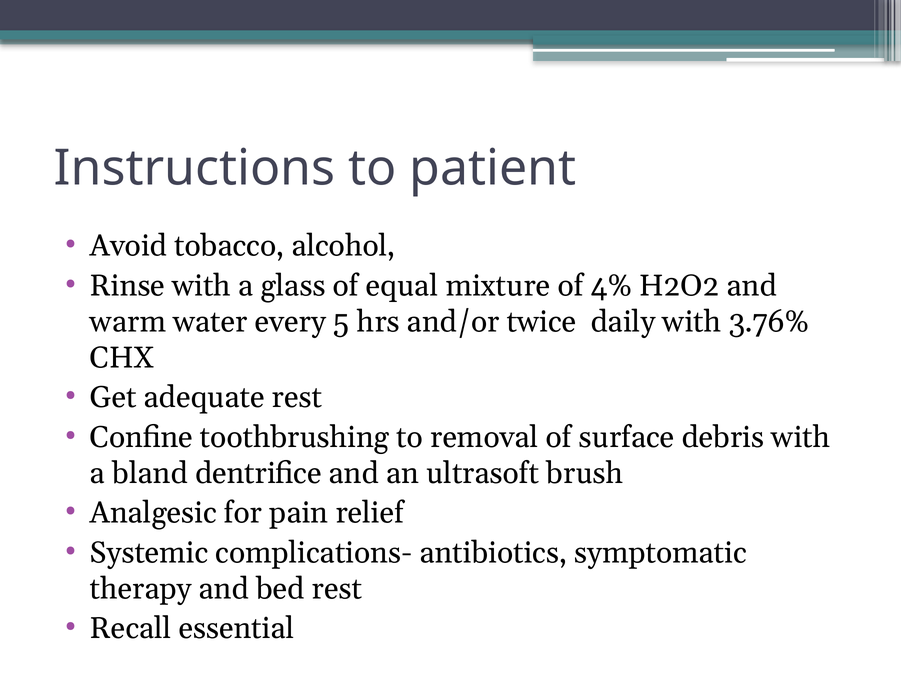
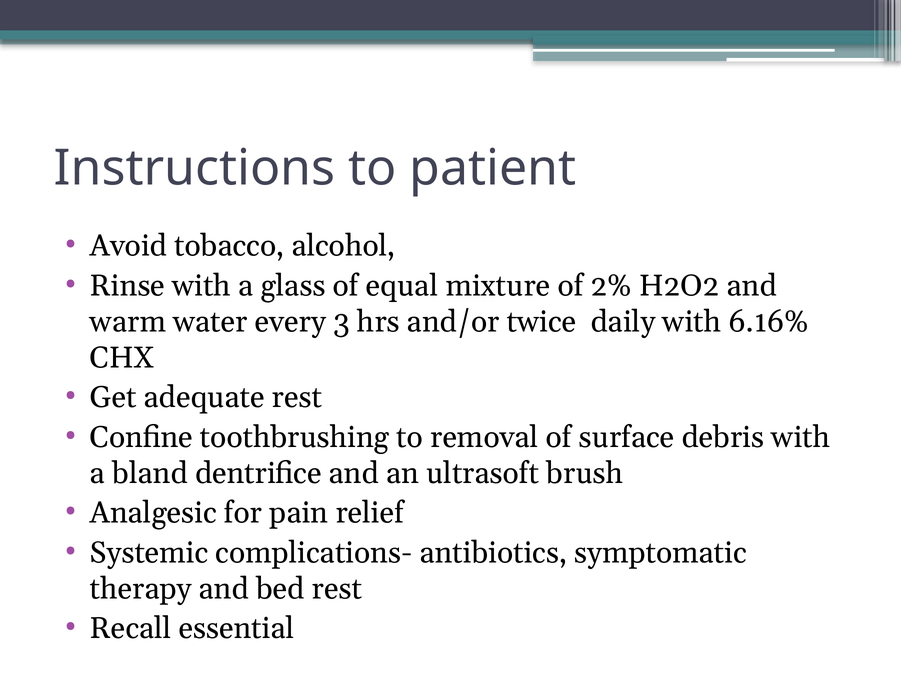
4%: 4% -> 2%
5: 5 -> 3
3.76%: 3.76% -> 6.16%
